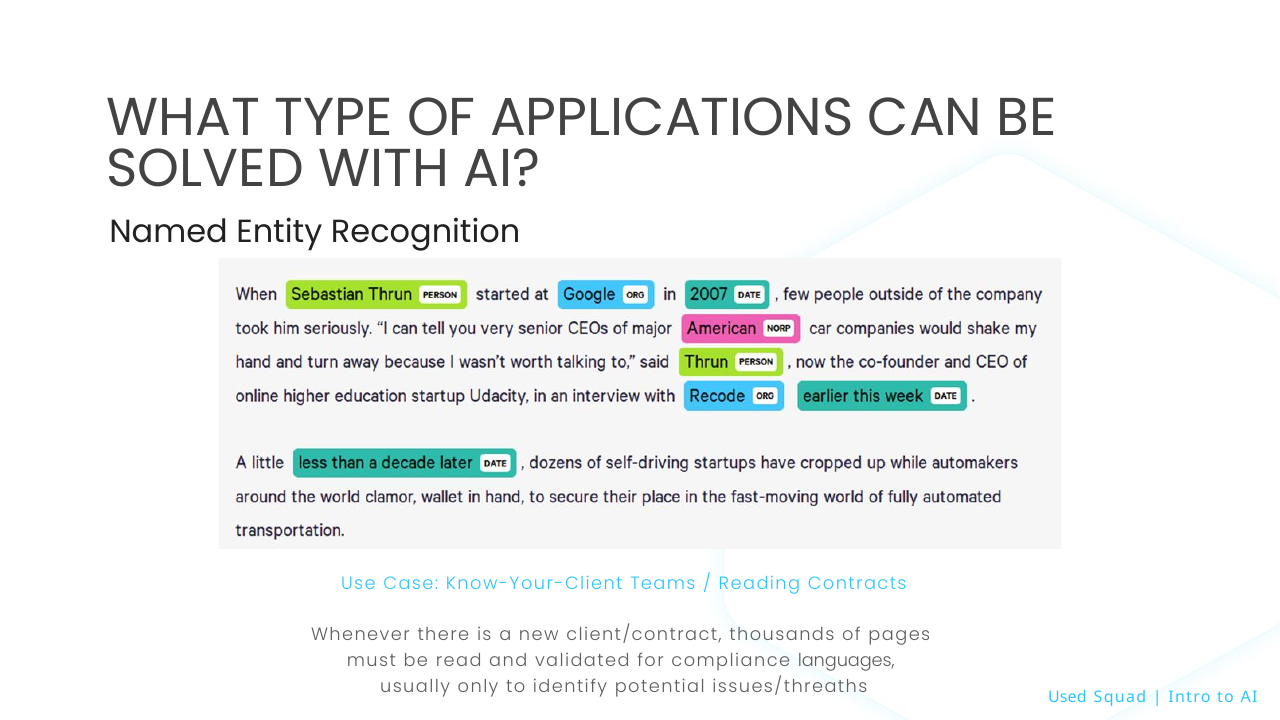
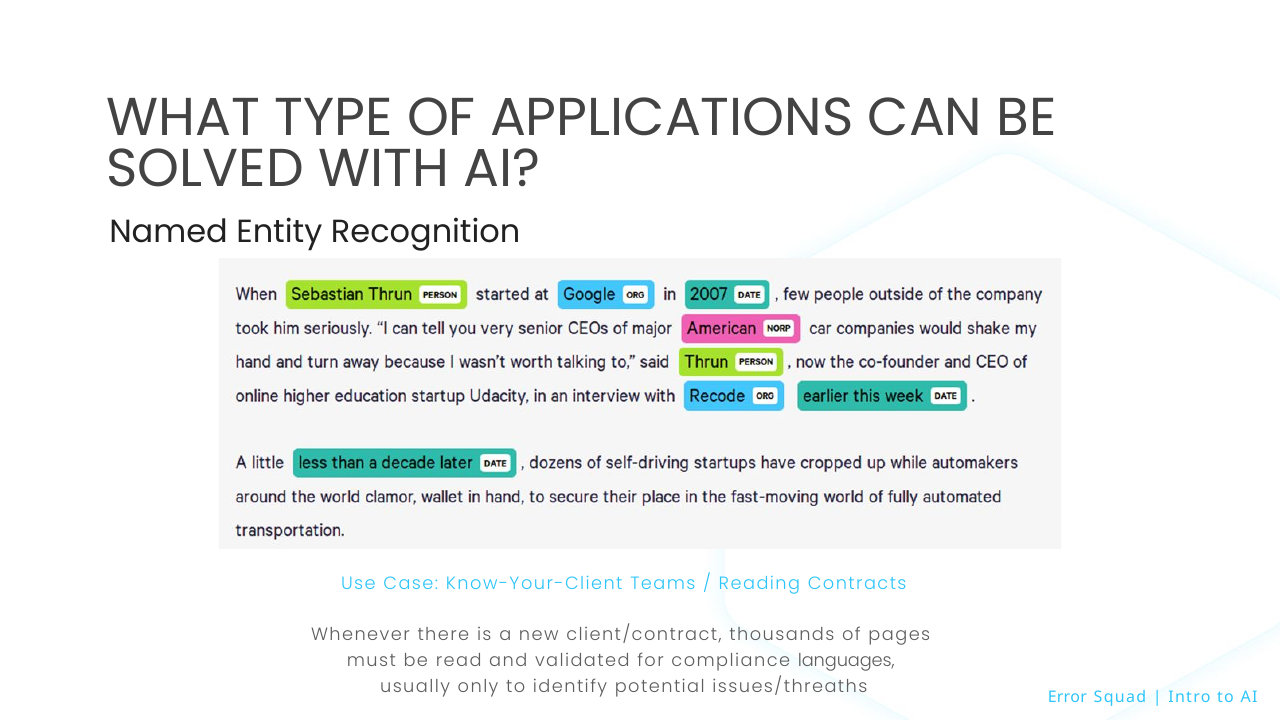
Used: Used -> Error
